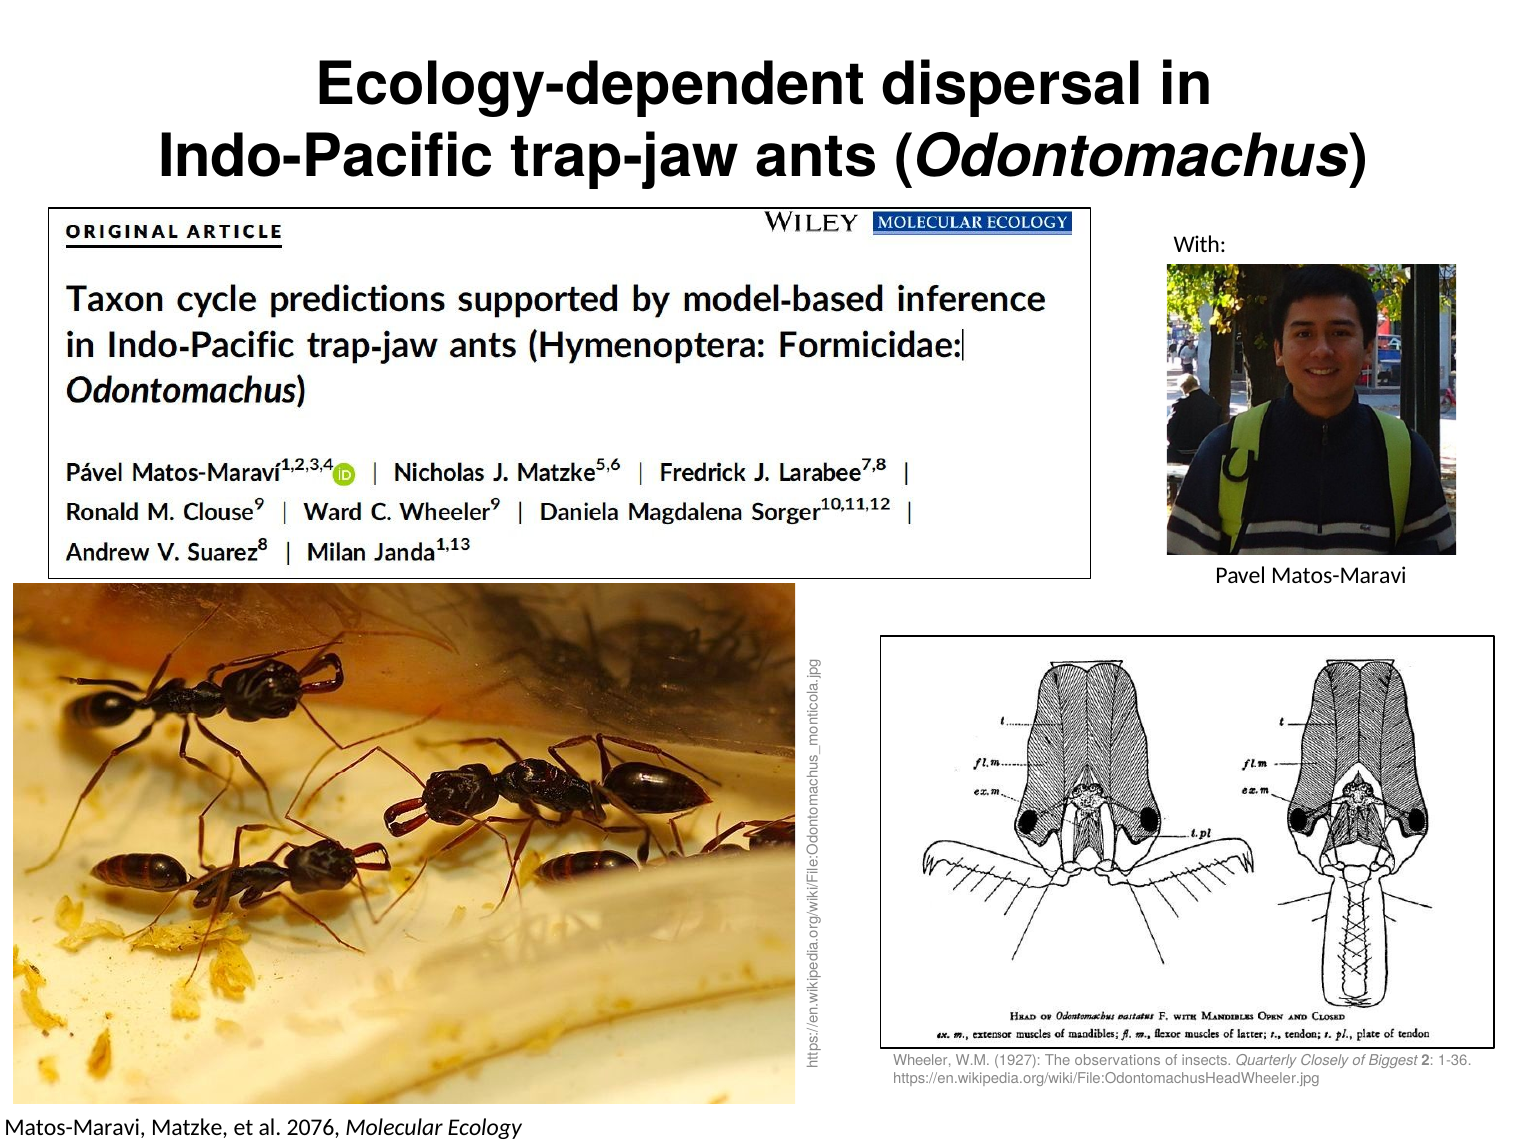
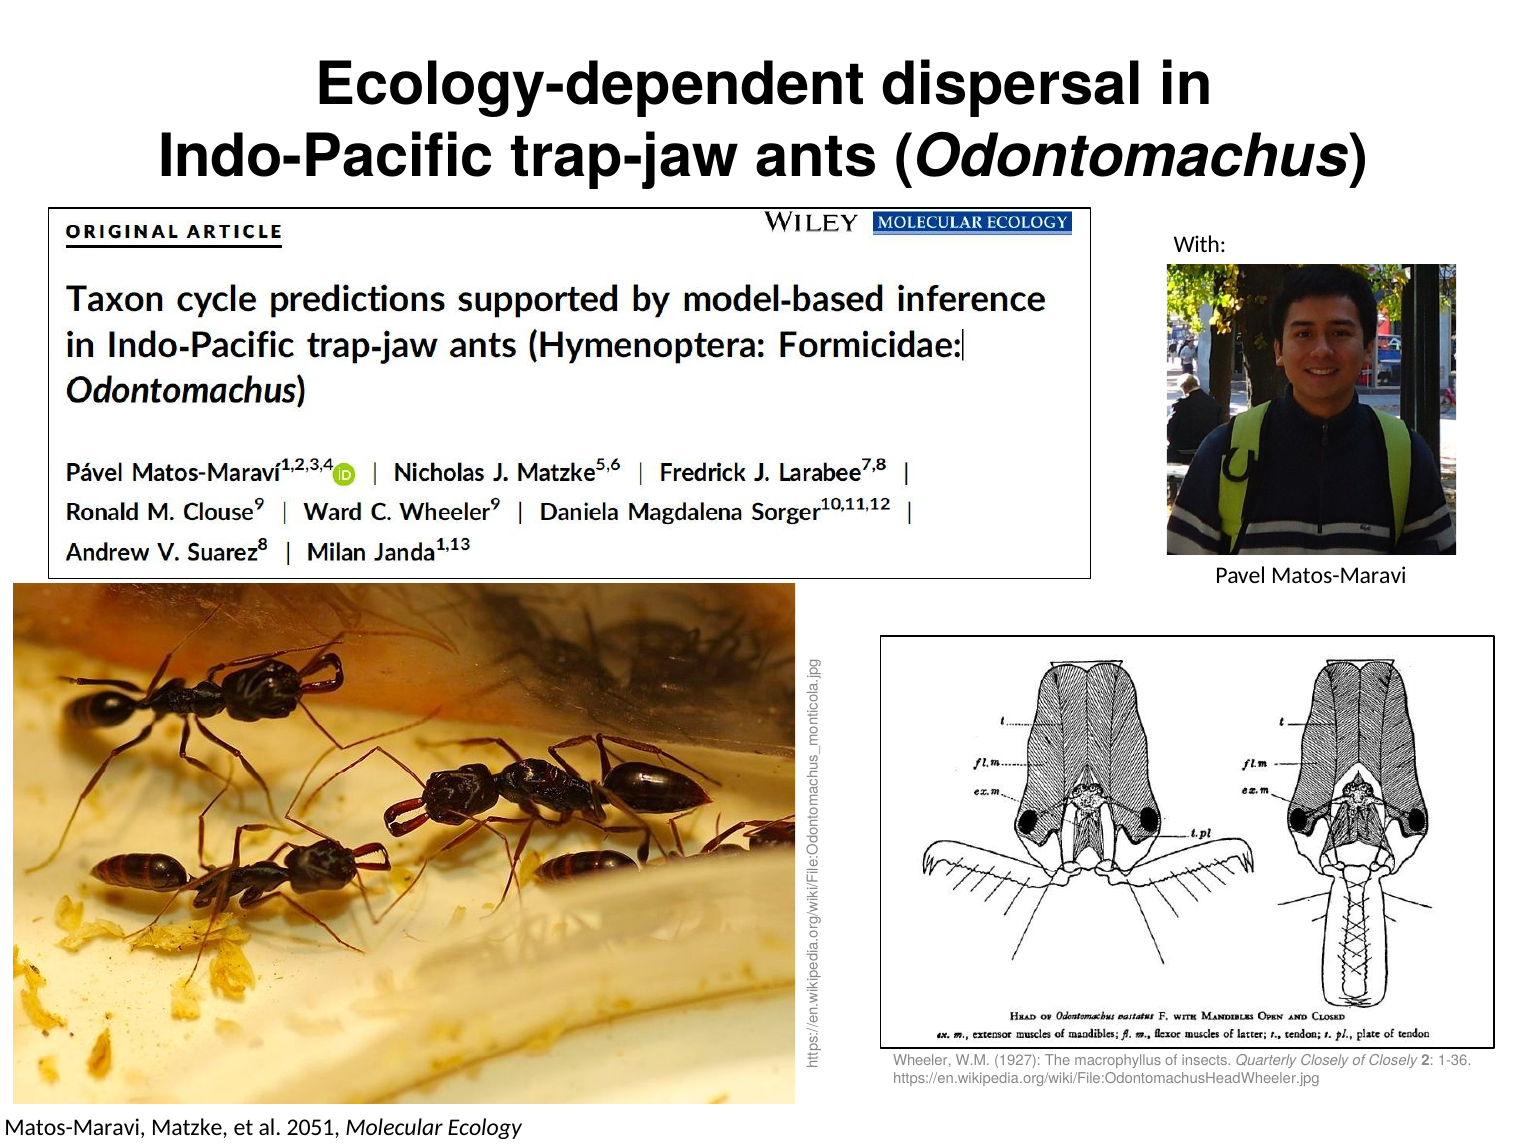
observations: observations -> macrophyllus
of Biggest: Biggest -> Closely
2076: 2076 -> 2051
